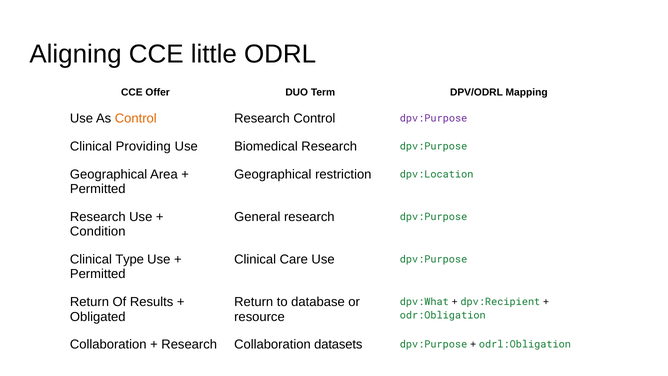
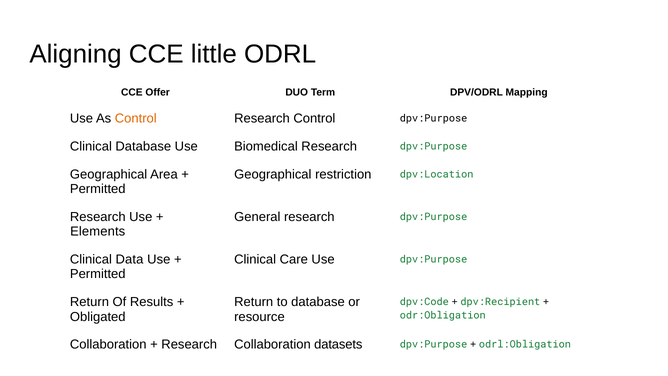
dpv:Purpose at (434, 118) colour: purple -> black
Clinical Providing: Providing -> Database
Condition: Condition -> Elements
Type: Type -> Data
dpv:What: dpv:What -> dpv:Code
